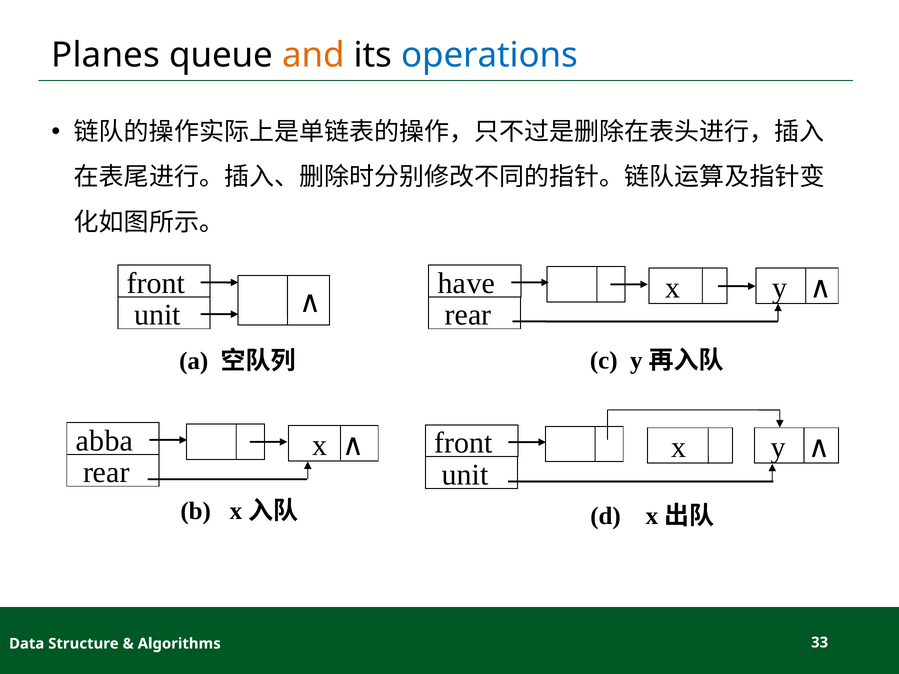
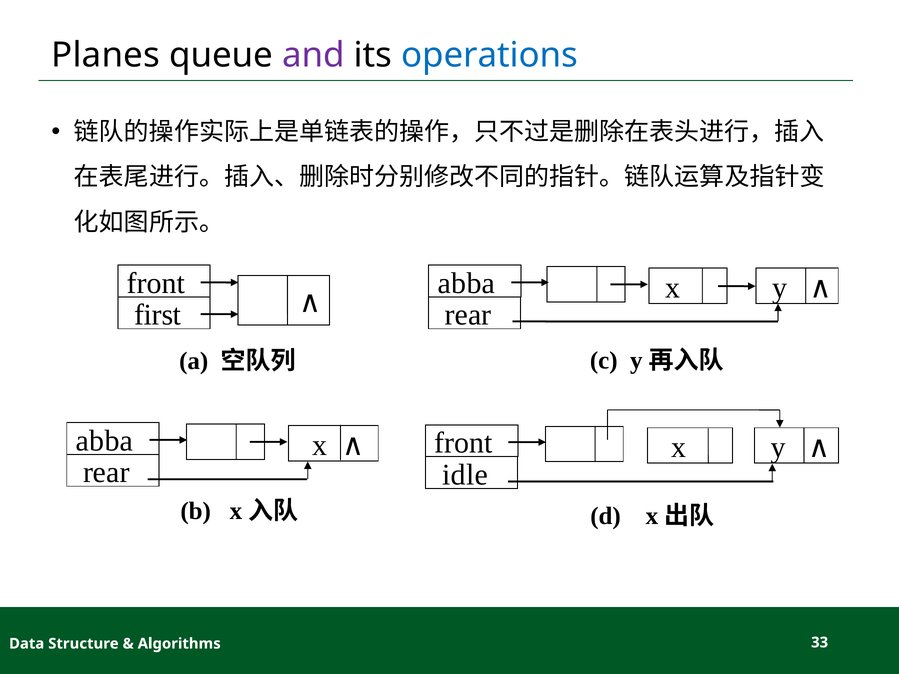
and colour: orange -> purple
have at (466, 283): have -> abba
unit at (158, 315): unit -> first
unit at (465, 475): unit -> idle
